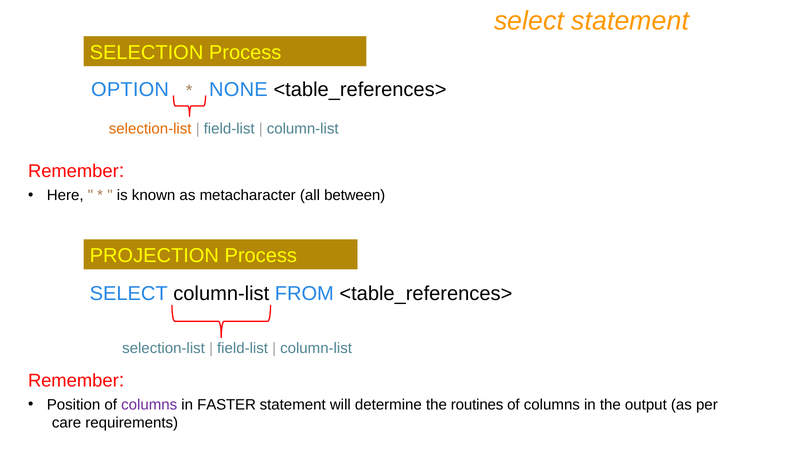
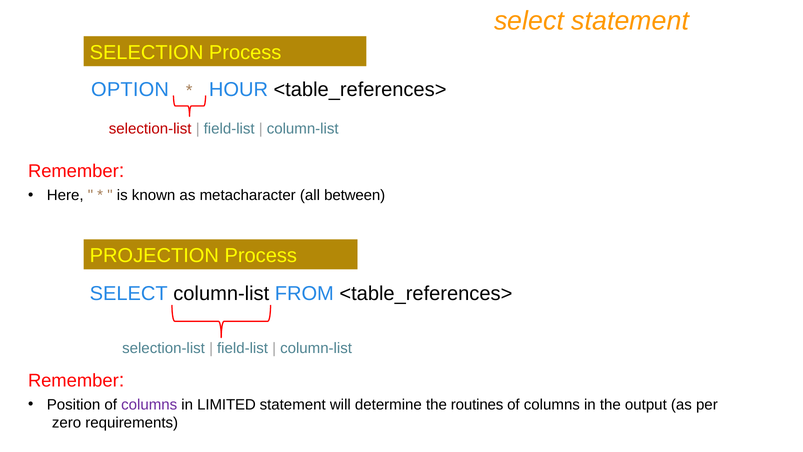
NONE: NONE -> HOUR
selection-list at (150, 129) colour: orange -> red
FASTER: FASTER -> LIMITED
care: care -> zero
